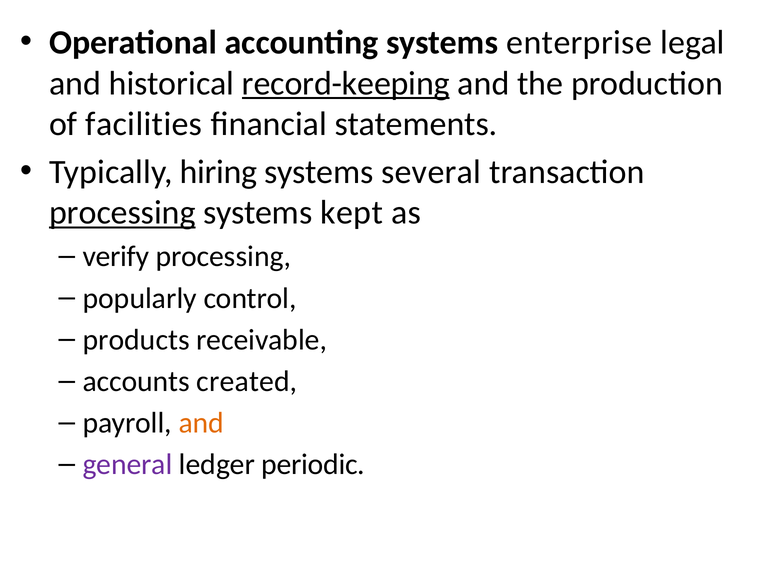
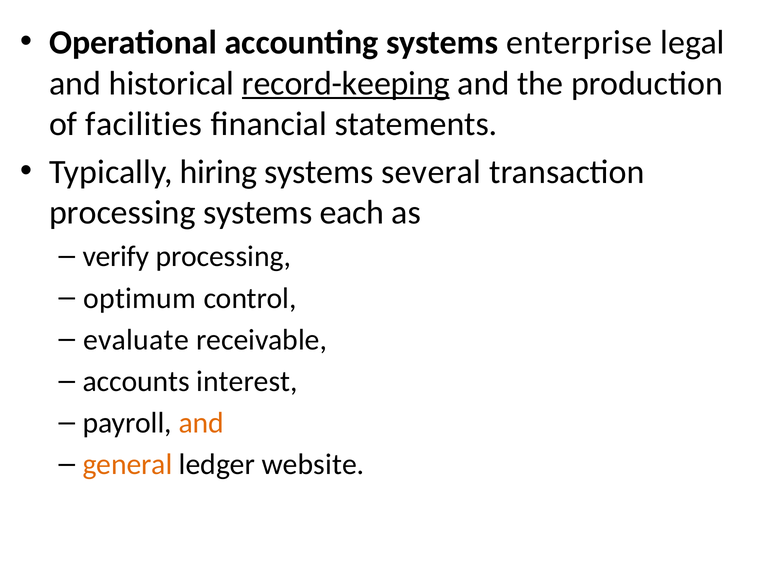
processing at (122, 213) underline: present -> none
kept: kept -> each
popularly: popularly -> optimum
products: products -> evaluate
created: created -> interest
general colour: purple -> orange
periodic: periodic -> website
